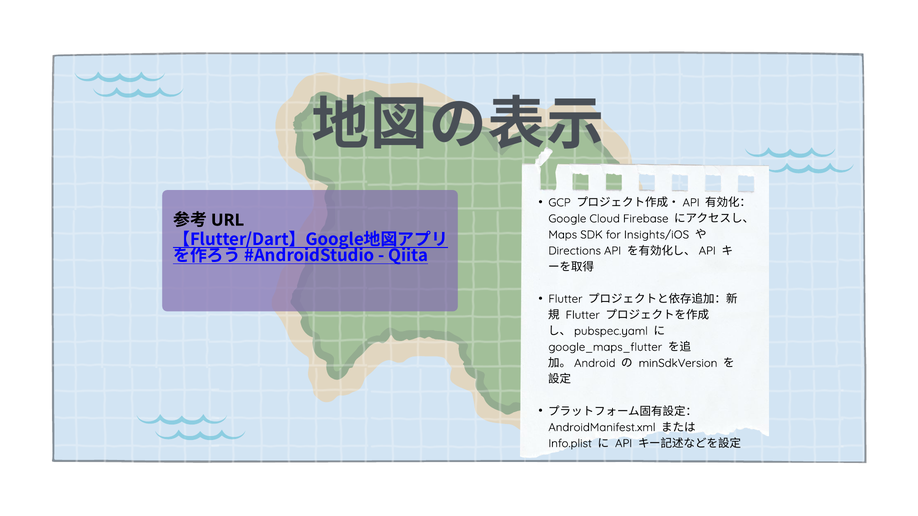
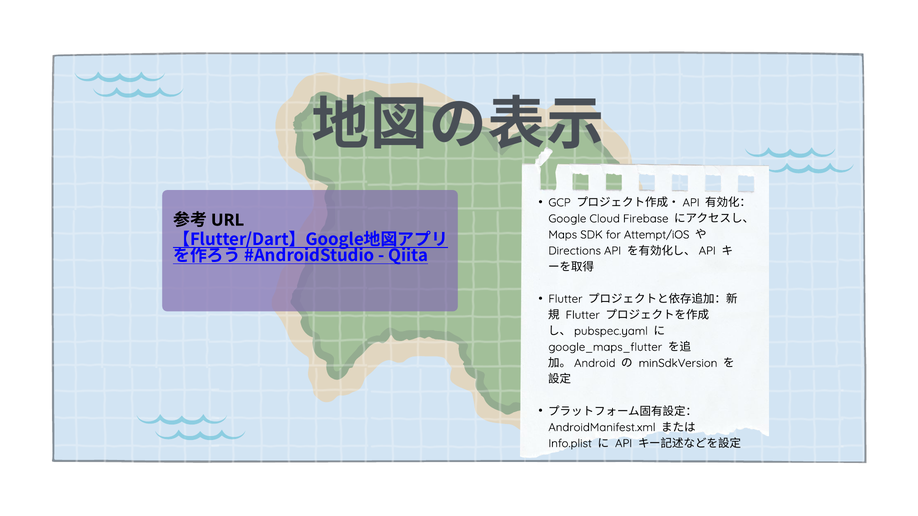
Insights/iOS: Insights/iOS -> Attempt/iOS
